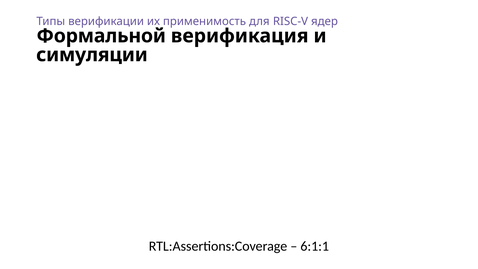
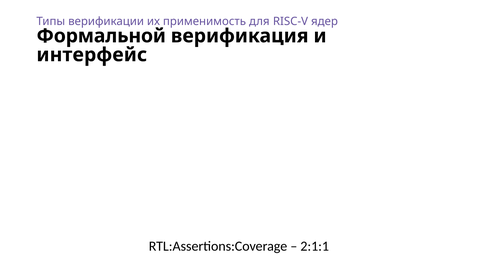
симуляции: симуляции -> интерфейс
6:1:1: 6:1:1 -> 2:1:1
